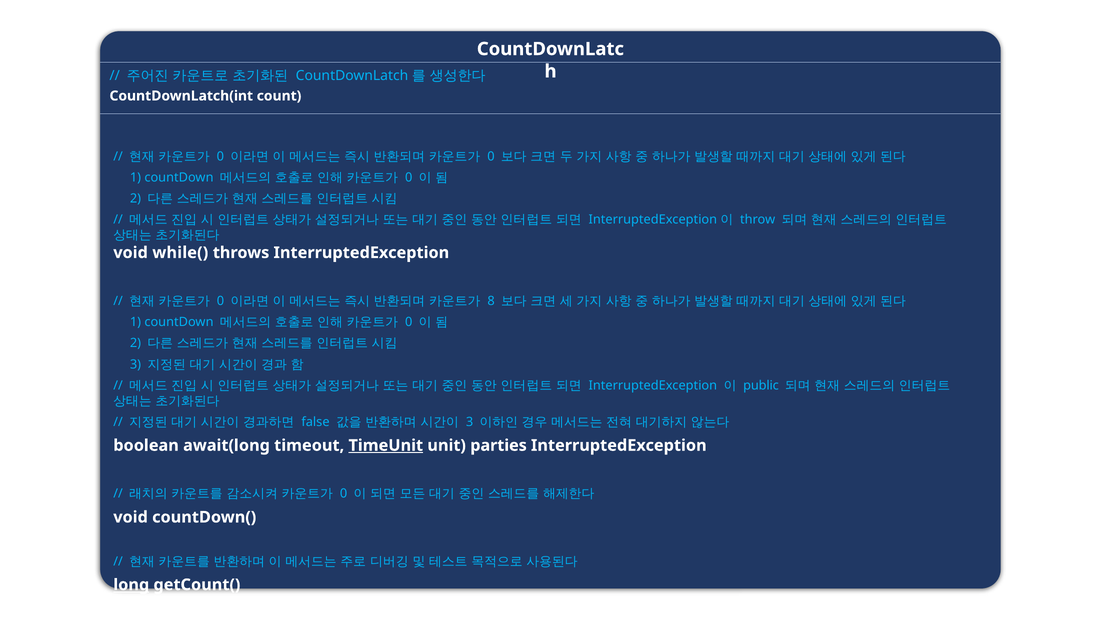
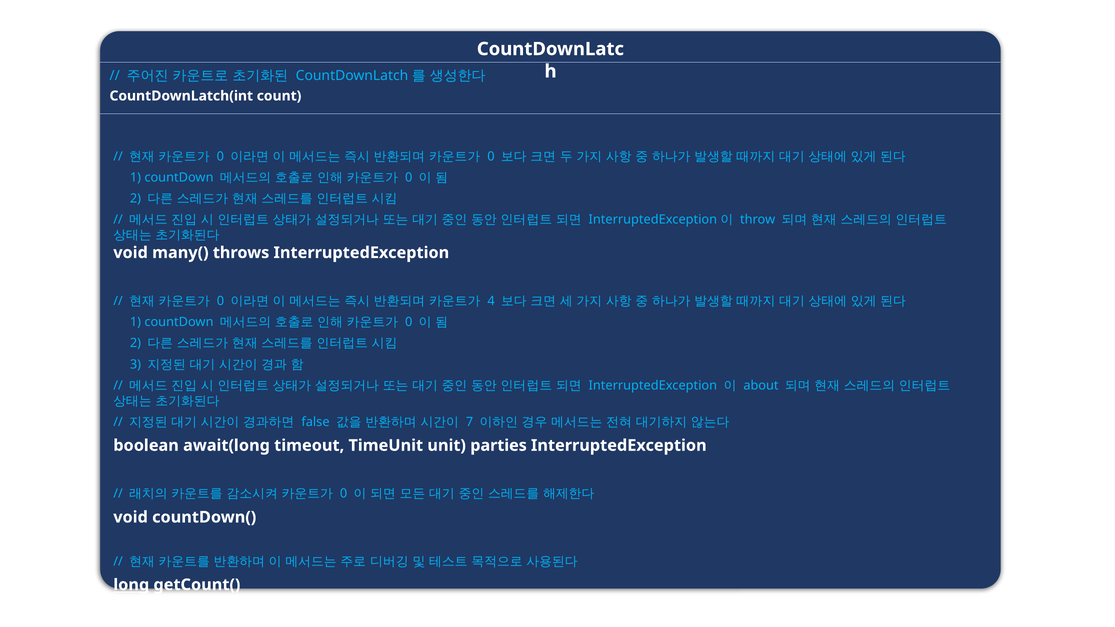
while(: while( -> many(
8: 8 -> 4
public: public -> about
3 at (470, 422): 3 -> 7
TimeUnit underline: present -> none
